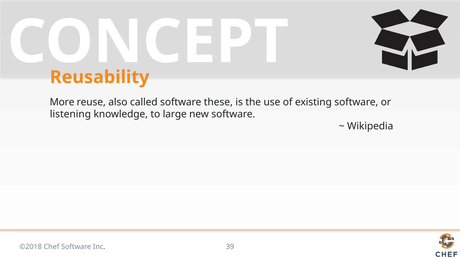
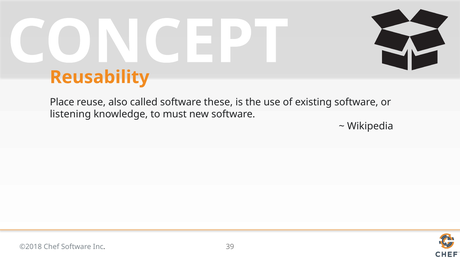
More: More -> Place
large: large -> must
